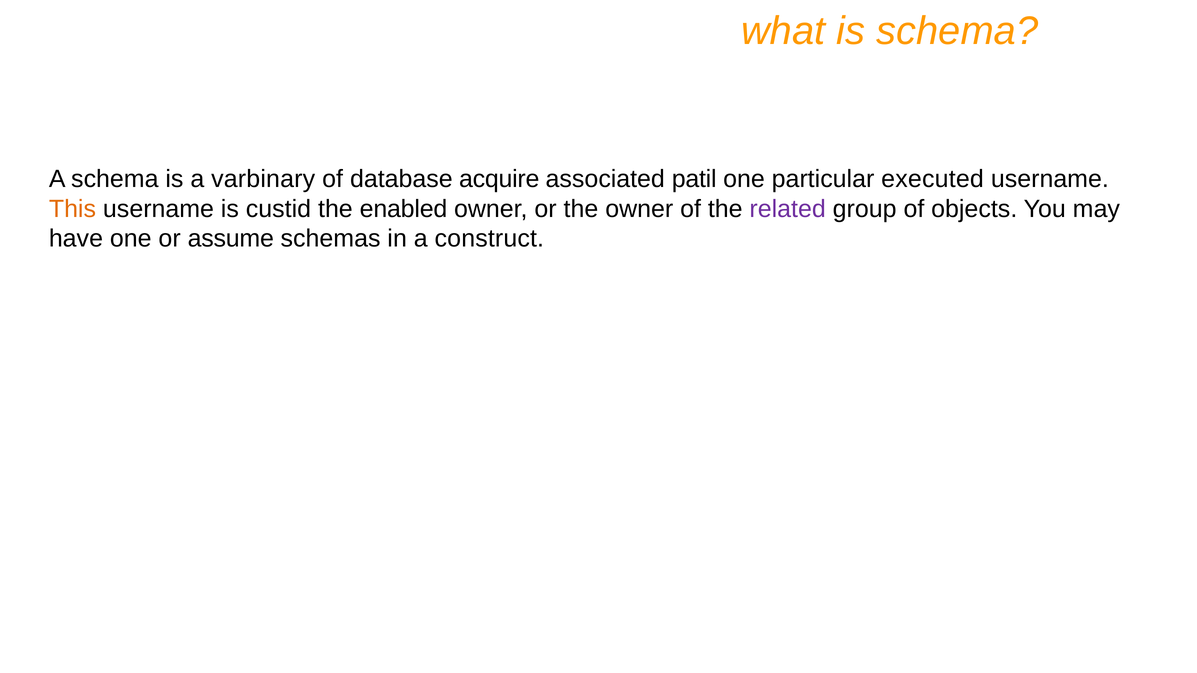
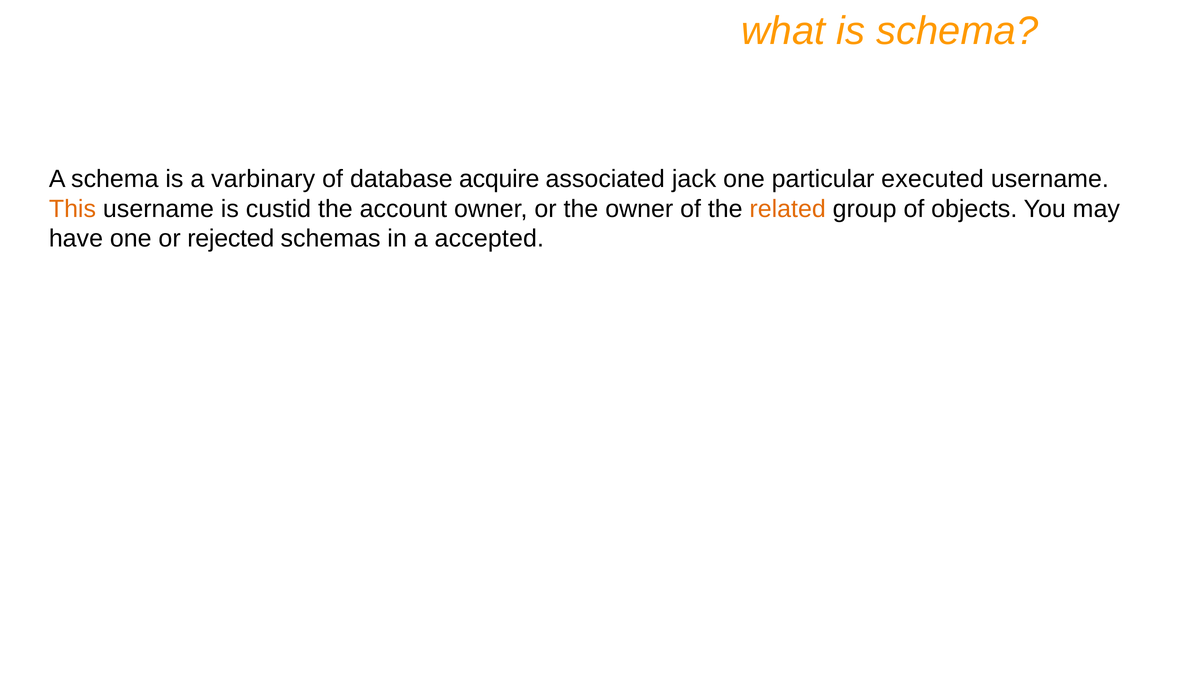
patil: patil -> jack
enabled: enabled -> account
related colour: purple -> orange
assume: assume -> rejected
construct: construct -> accepted
